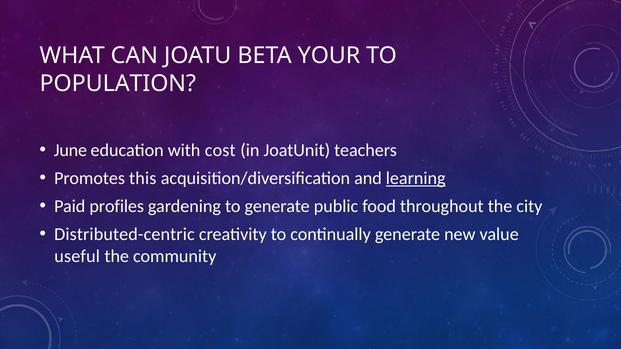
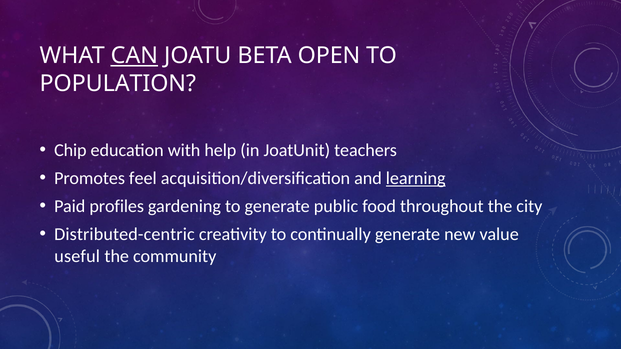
CAN underline: none -> present
YOUR: YOUR -> OPEN
June: June -> Chip
cost: cost -> help
this: this -> feel
